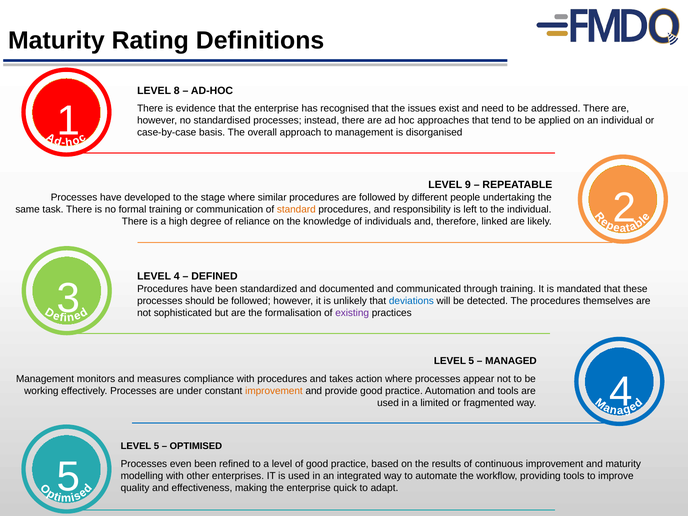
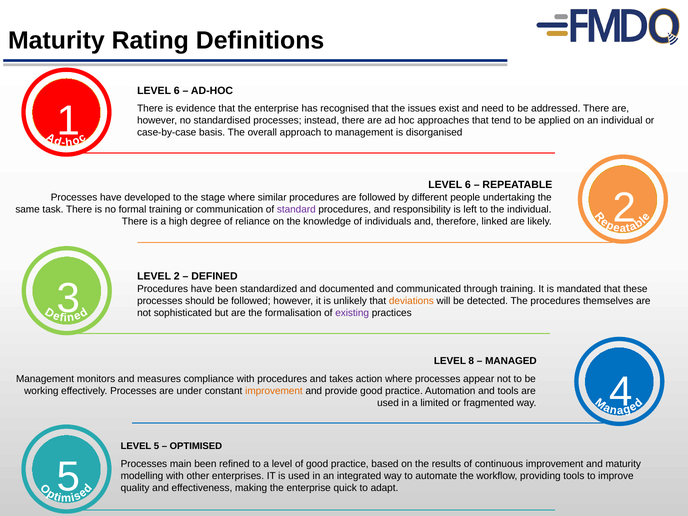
8 at (177, 91): 8 -> 6
9 at (468, 185): 9 -> 6
standard colour: orange -> purple
LEVEL 4: 4 -> 2
deviations colour: blue -> orange
5 at (471, 361): 5 -> 8
even: even -> main
